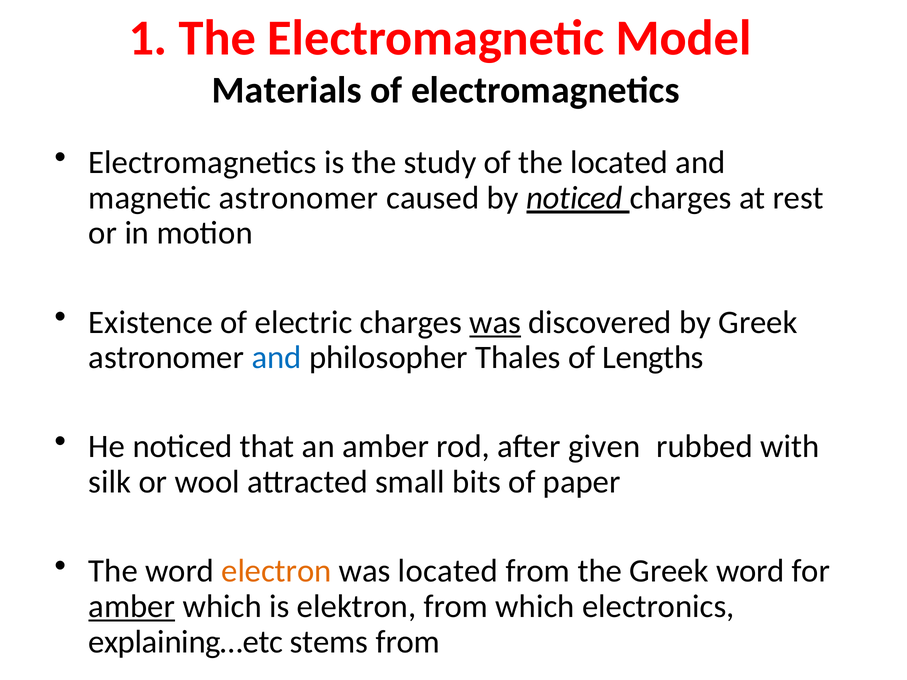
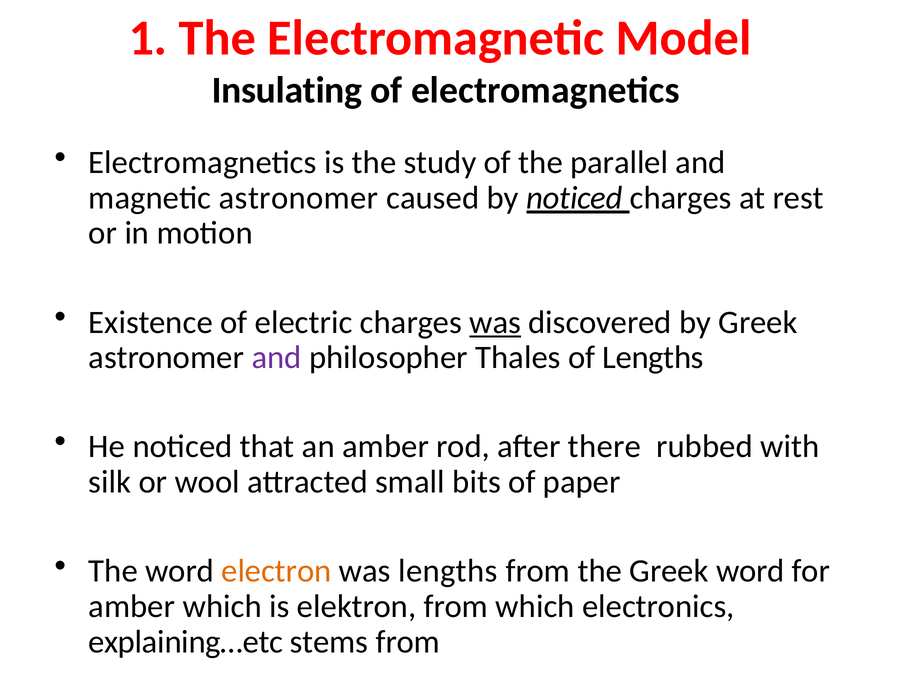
Materials: Materials -> Insulating
the located: located -> parallel
and at (277, 358) colour: blue -> purple
given: given -> there
was located: located -> lengths
amber at (132, 607) underline: present -> none
